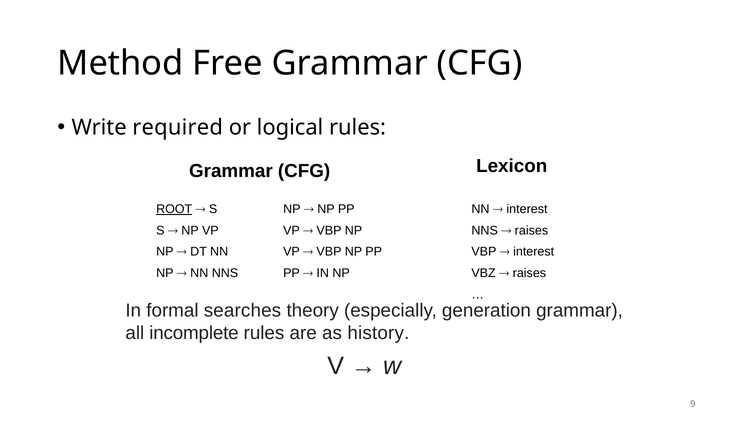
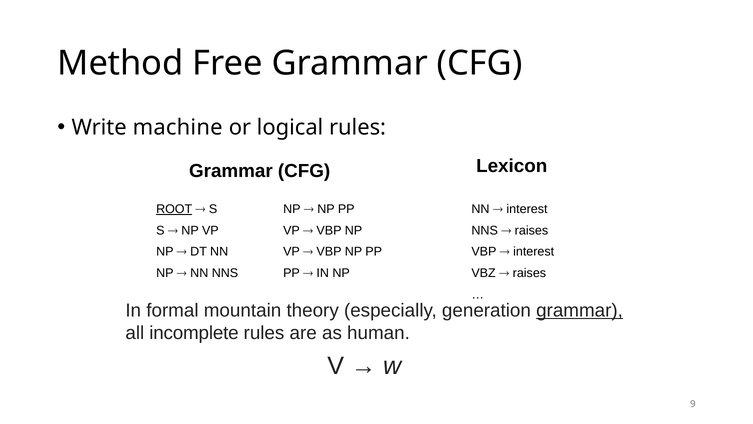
required: required -> machine
searches: searches -> mountain
grammar at (580, 310) underline: none -> present
history: history -> human
